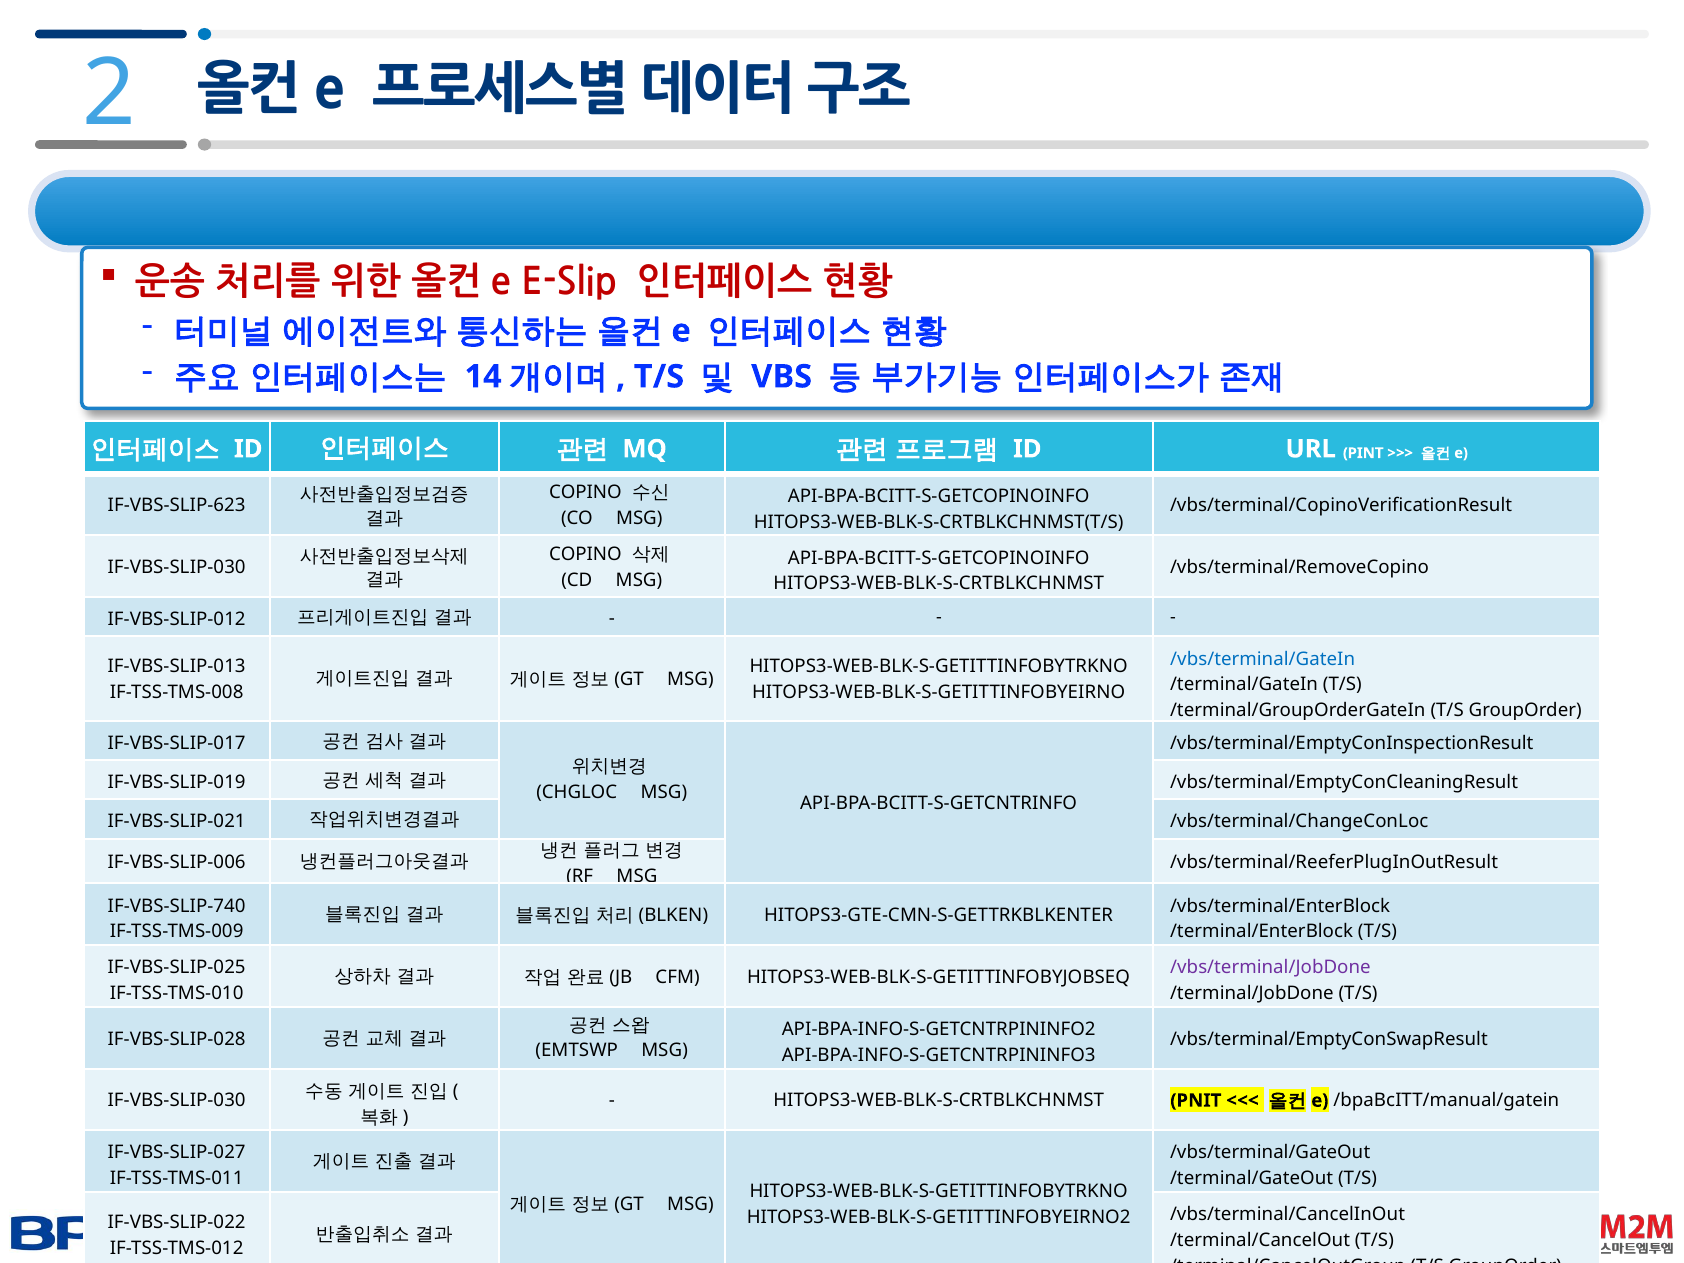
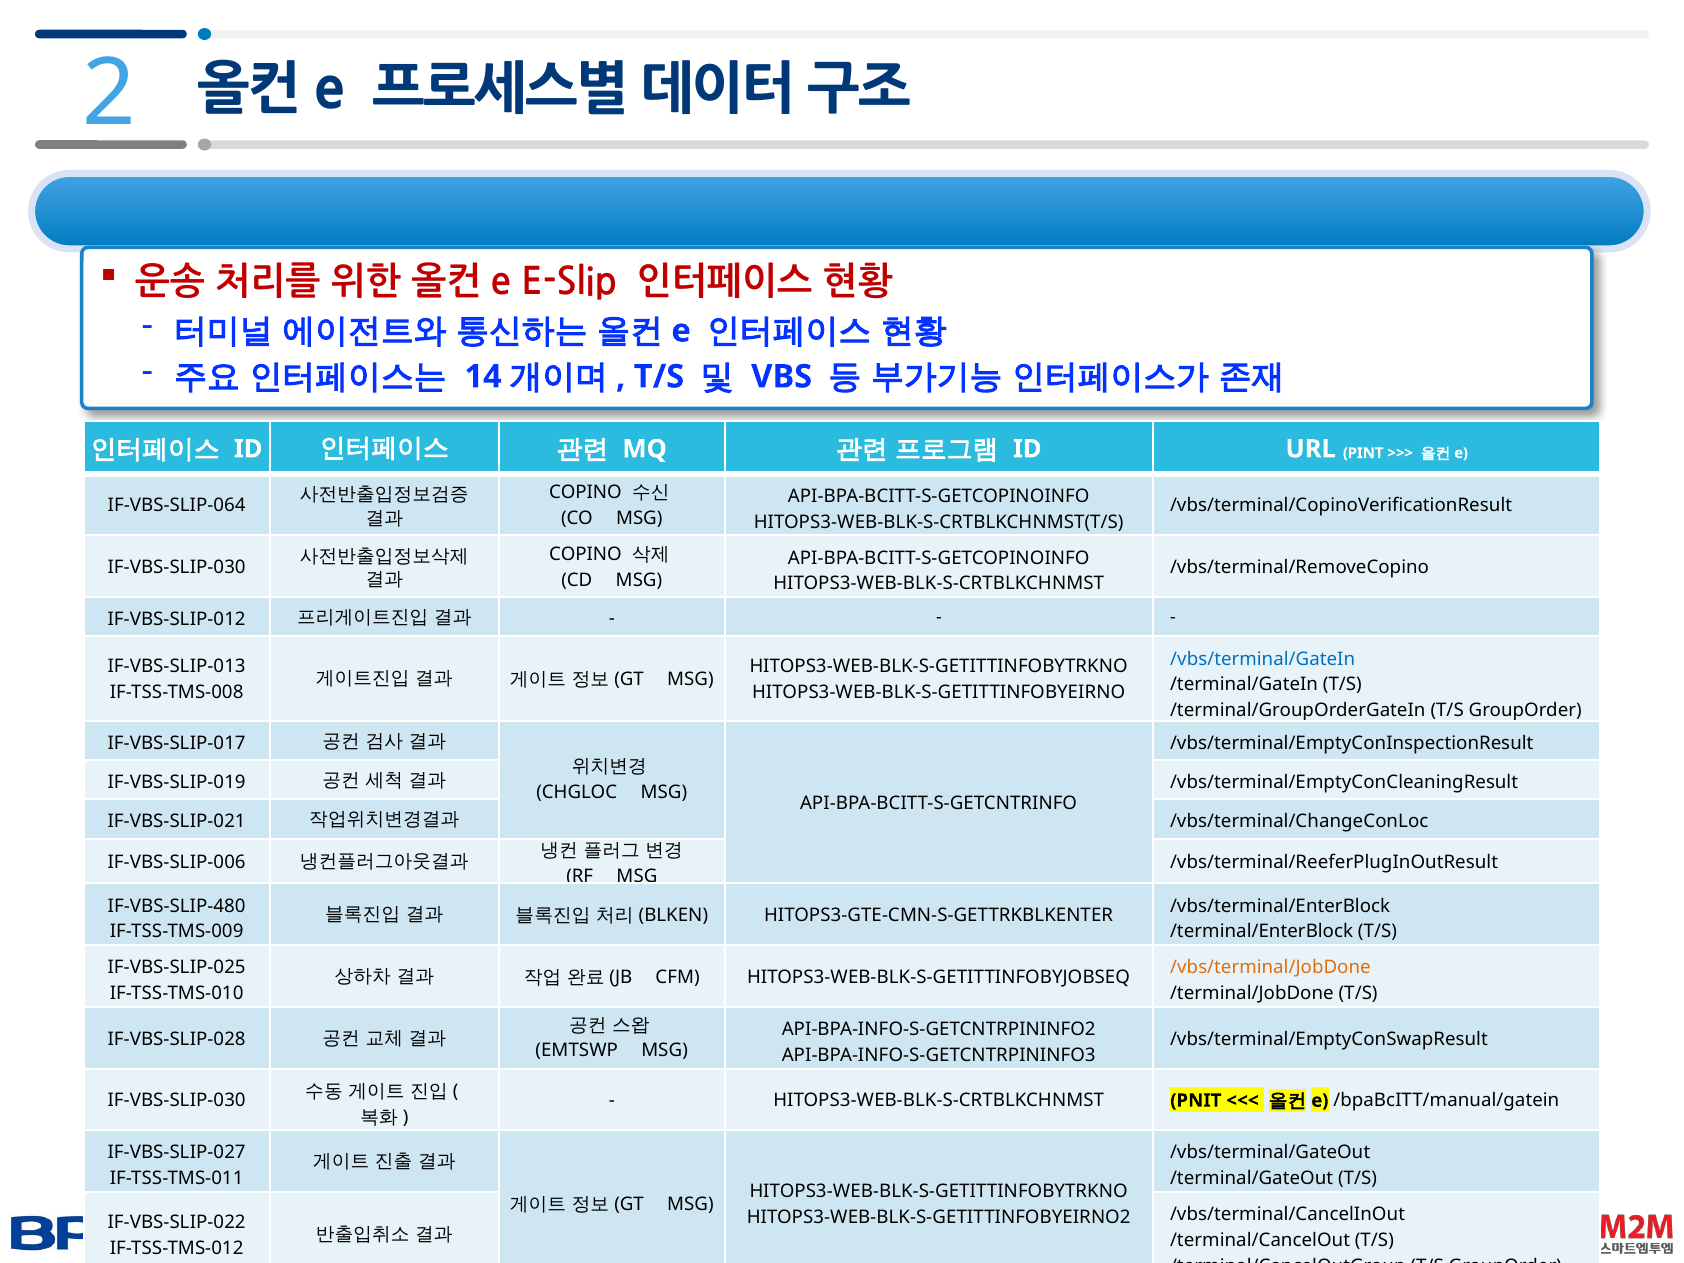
IF-VBS-SLIP-623: IF-VBS-SLIP-623 -> IF-VBS-SLIP-064
IF-VBS-SLIP-740: IF-VBS-SLIP-740 -> IF-VBS-SLIP-480
/vbs/terminal/JobDone colour: purple -> orange
